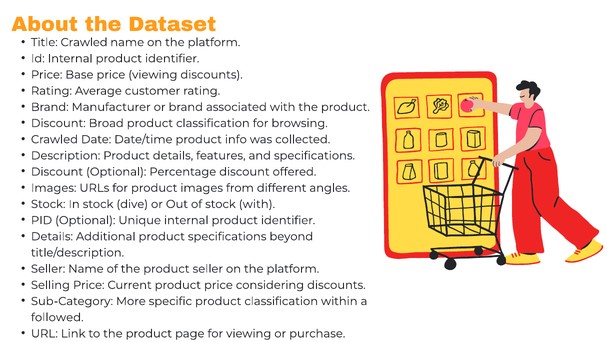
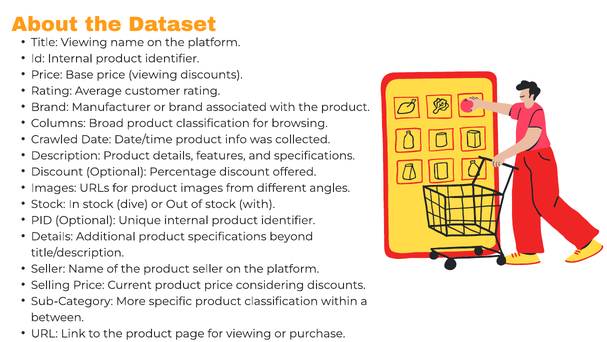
Title Crawled: Crawled -> Viewing
Discount at (58, 123): Discount -> Columns
followed: followed -> between
